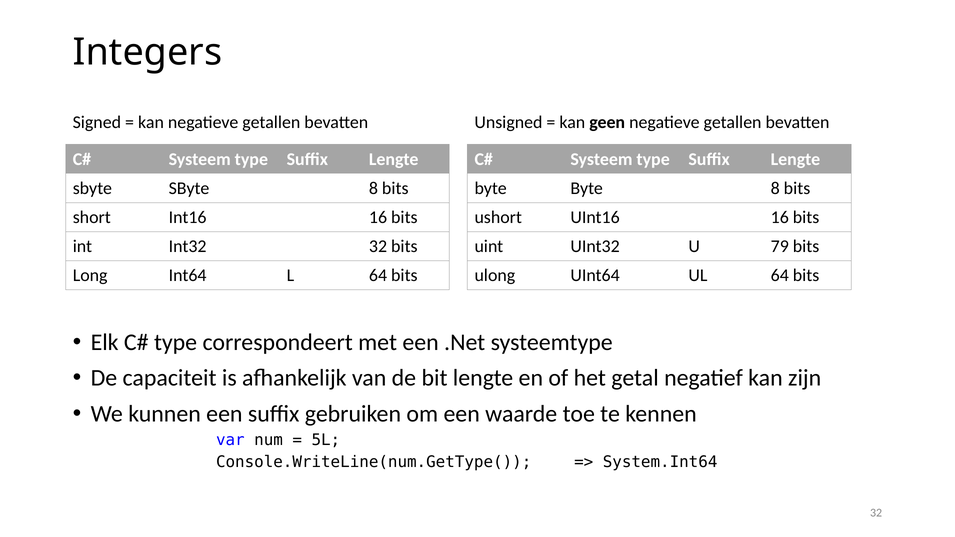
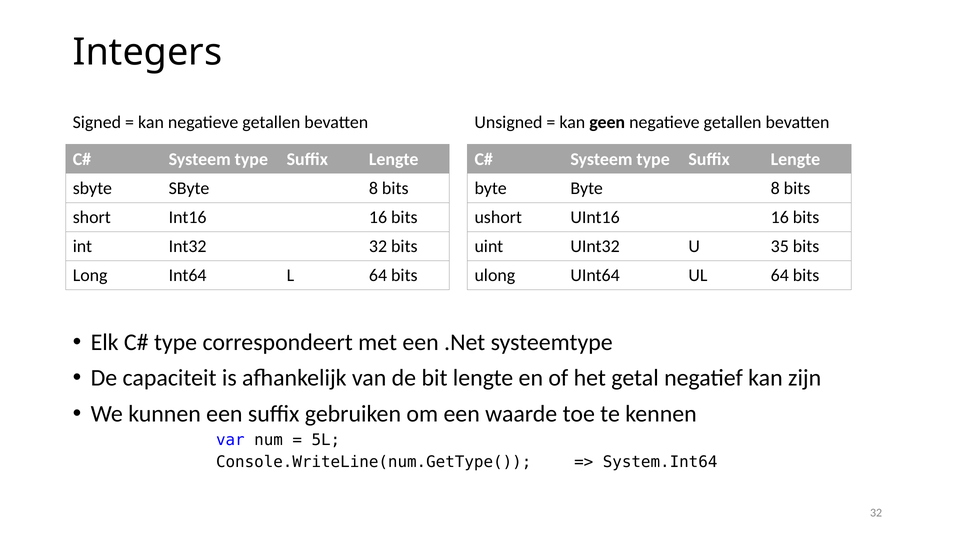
79: 79 -> 35
